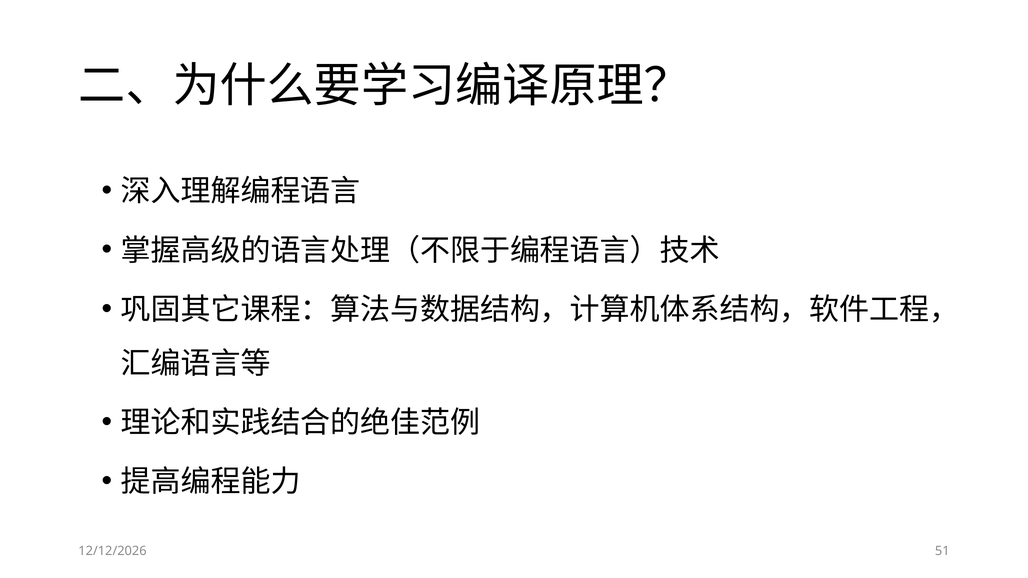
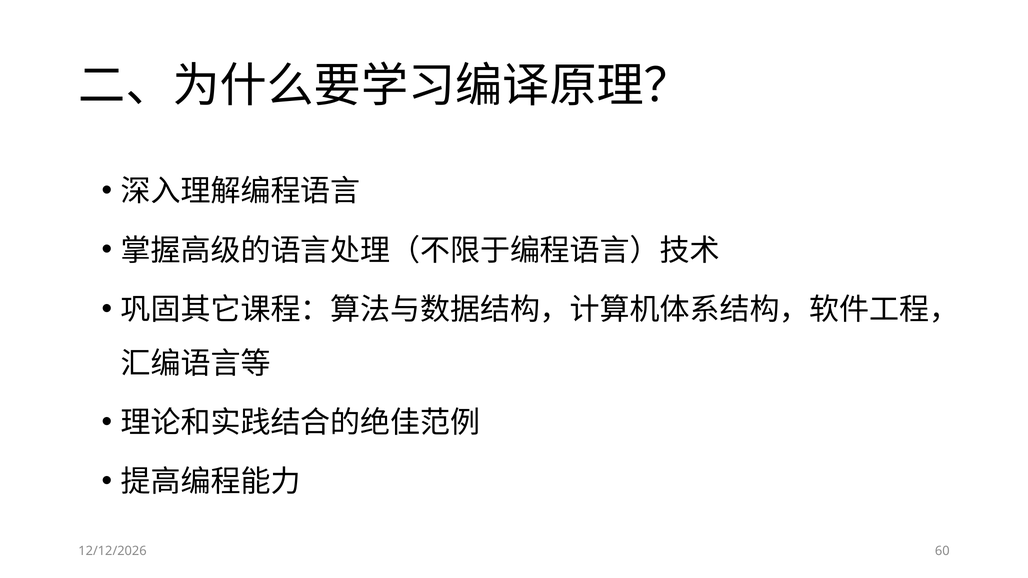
51: 51 -> 60
